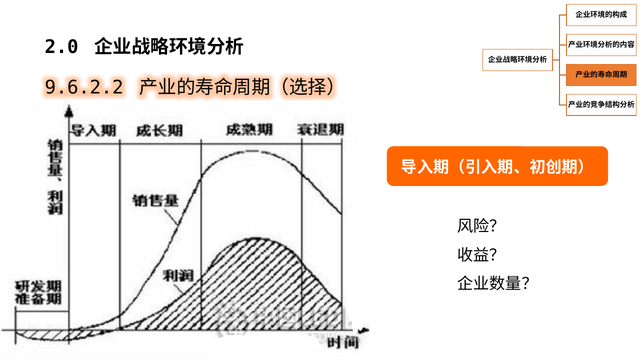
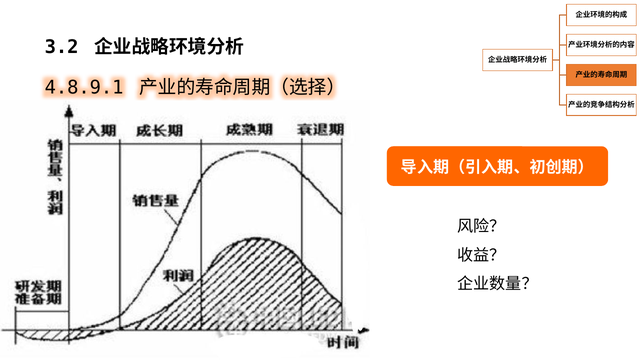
2.0: 2.0 -> 3.2
9.6.2.2: 9.6.2.2 -> 4.8.9.1
